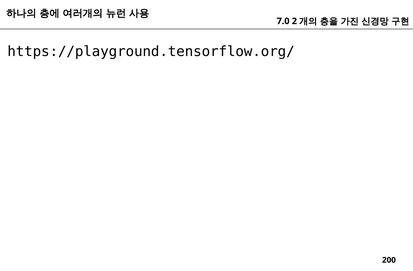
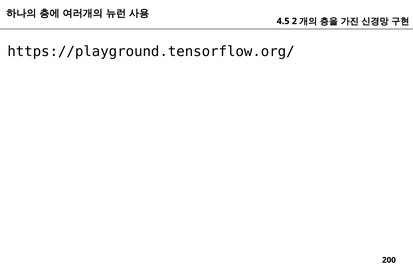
7.0: 7.0 -> 4.5
